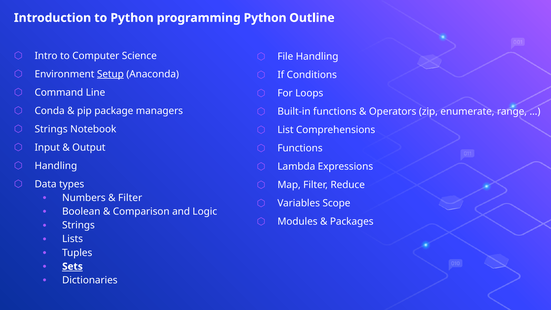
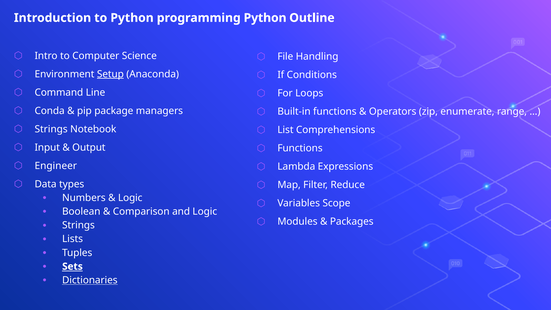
Handling at (56, 166): Handling -> Engineer
Filter at (130, 198): Filter -> Logic
Dictionaries underline: none -> present
